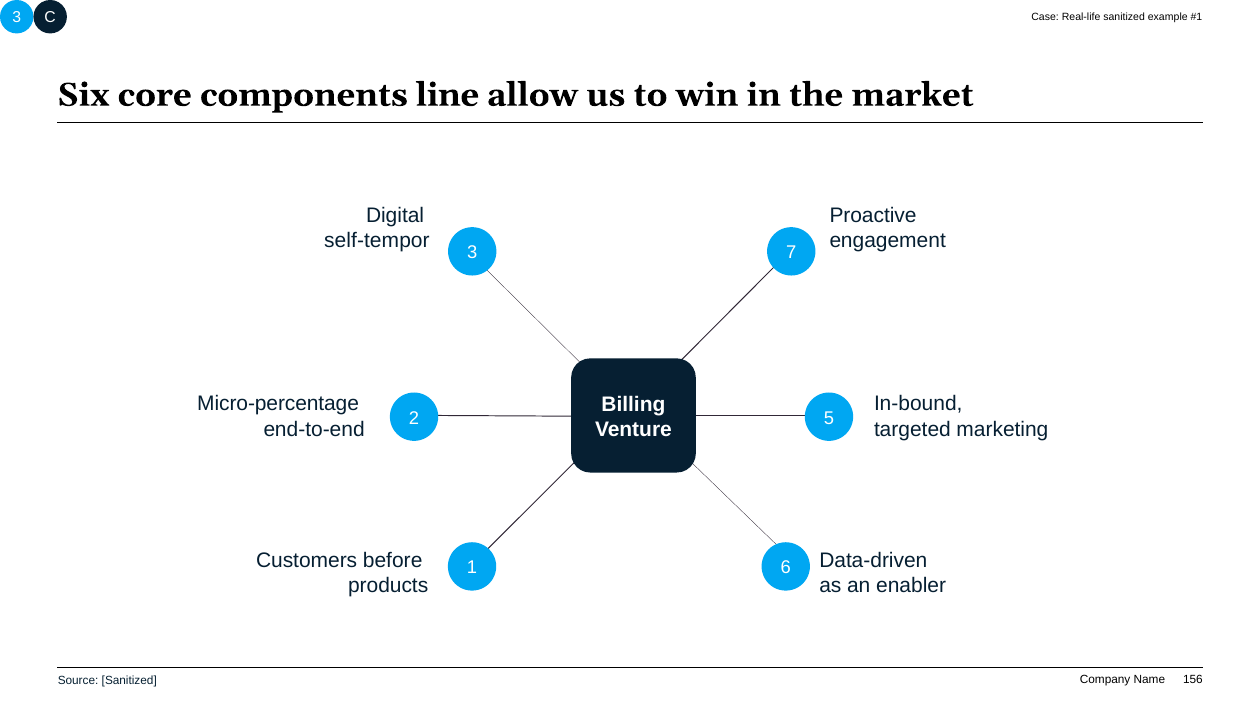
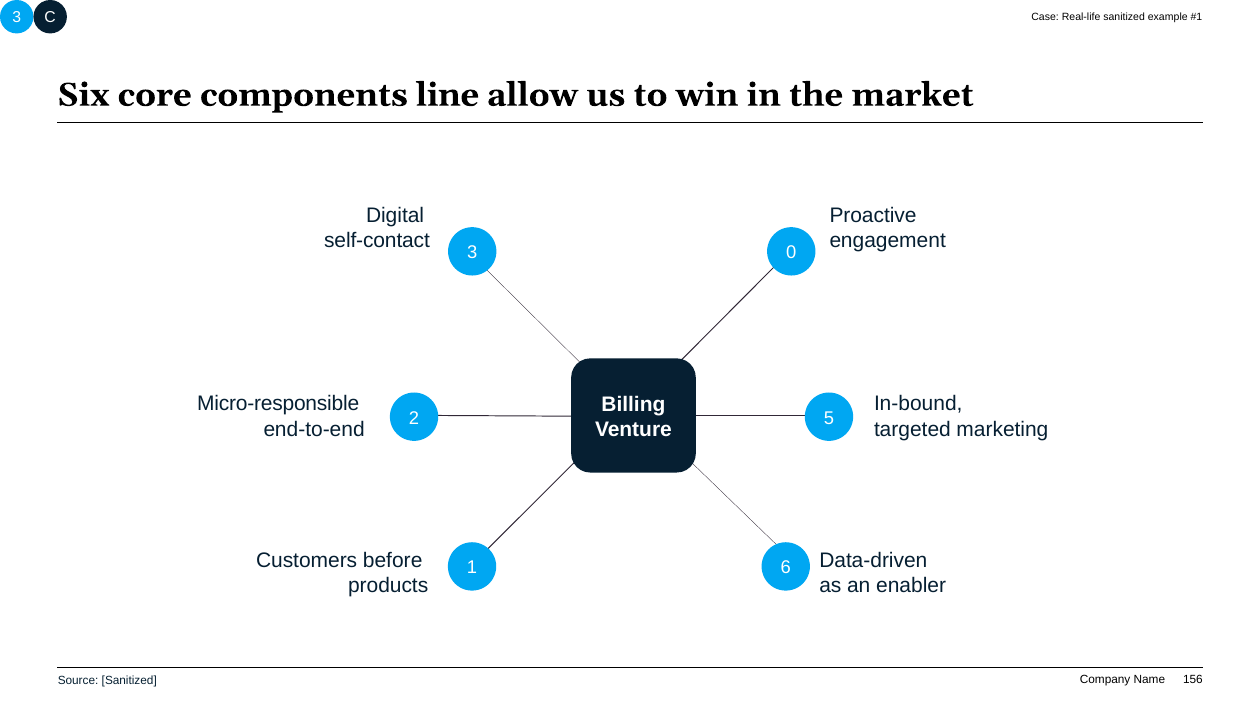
self-tempor: self-tempor -> self-contact
7: 7 -> 0
Micro-percentage: Micro-percentage -> Micro-responsible
